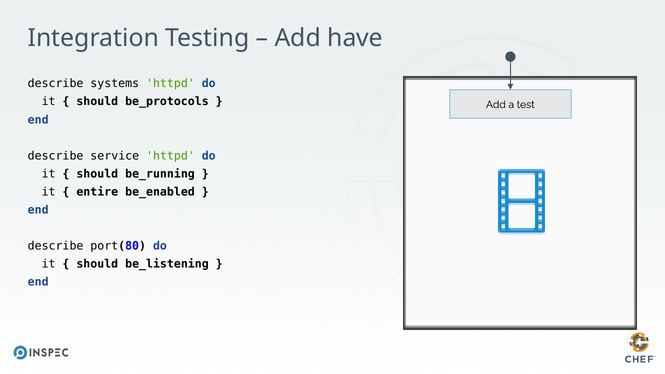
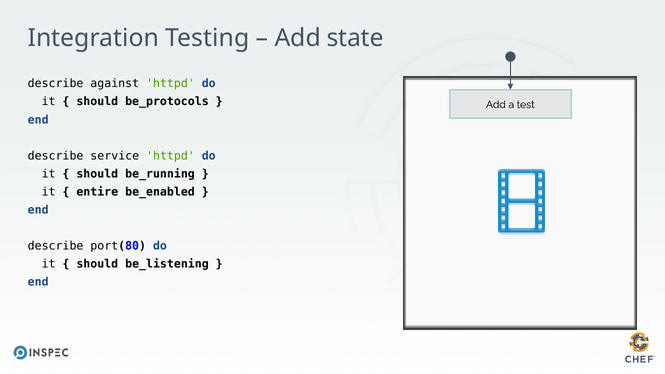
have: have -> state
systems: systems -> against
